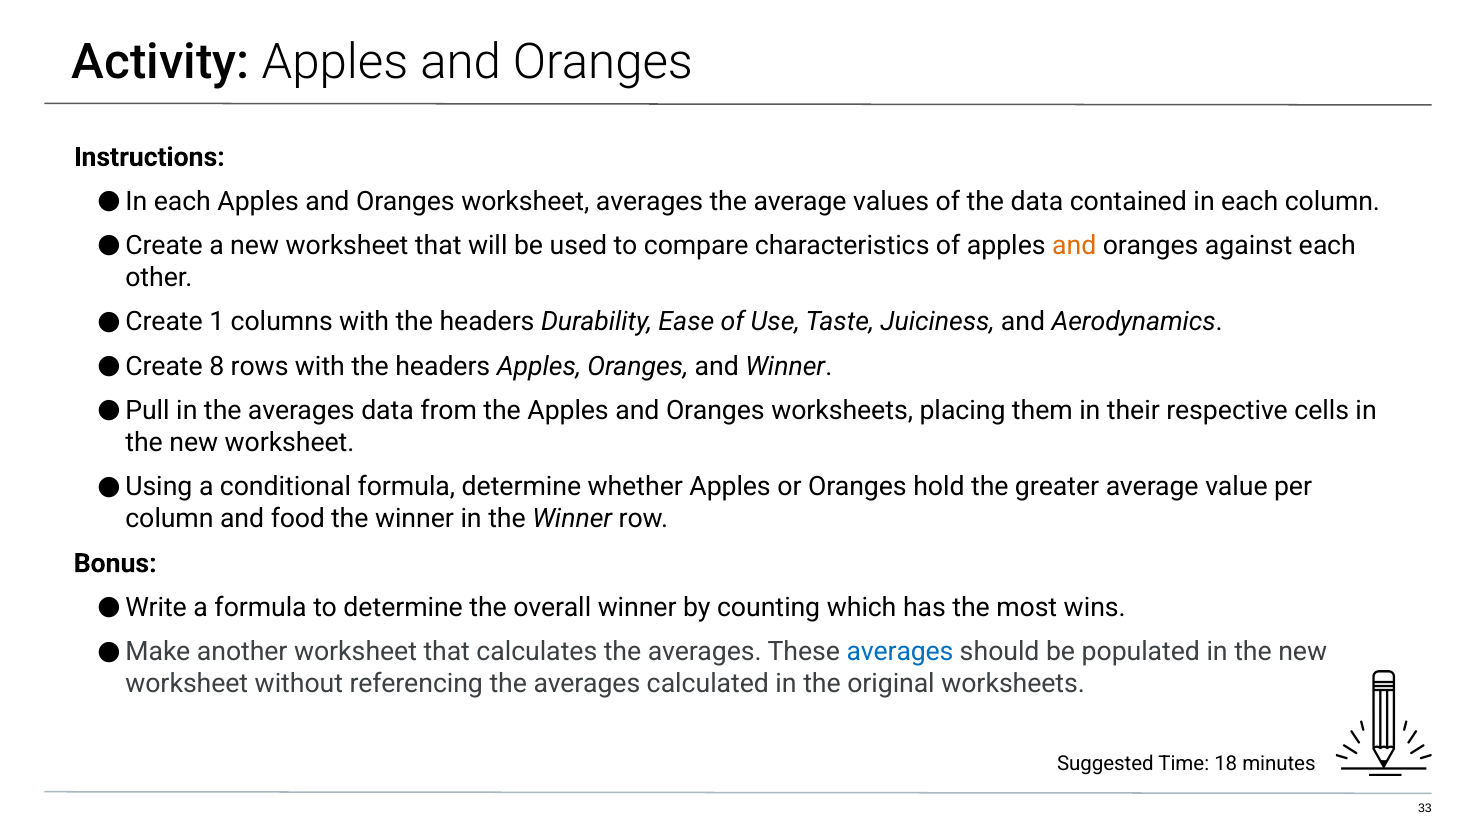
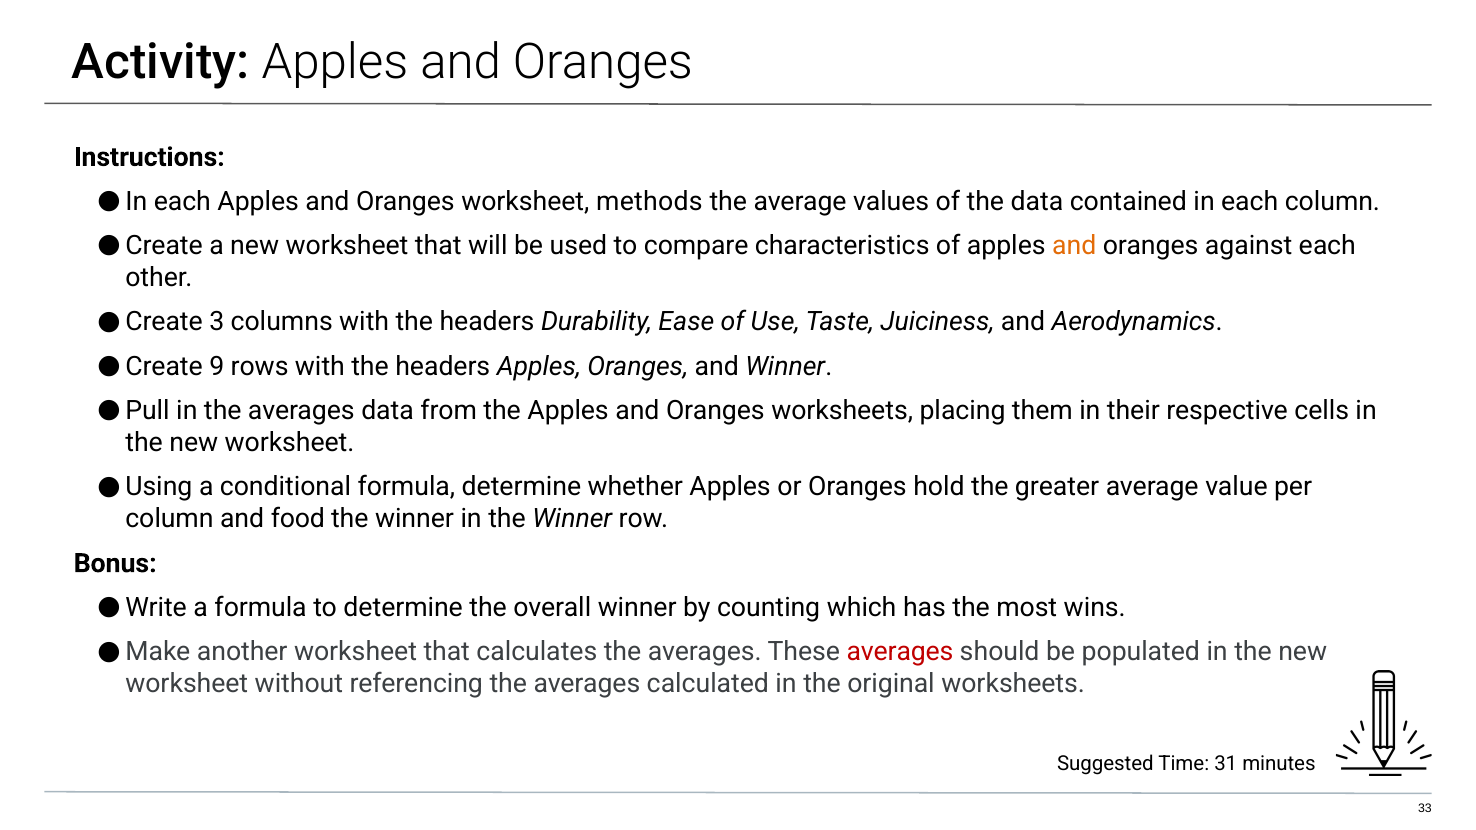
worksheet averages: averages -> methods
1: 1 -> 3
8: 8 -> 9
averages at (900, 652) colour: blue -> red
18: 18 -> 31
